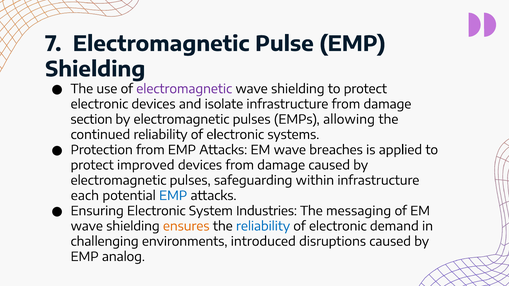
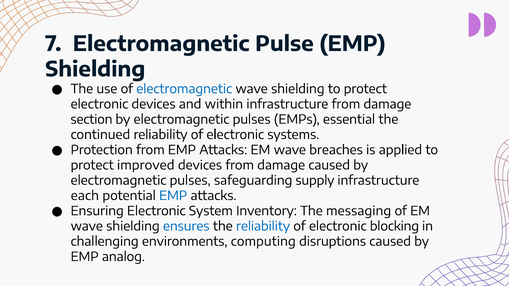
electromagnetic at (184, 89) colour: purple -> blue
isolate: isolate -> within
allowing: allowing -> essential
within: within -> supply
Industries: Industries -> Inventory
ensures colour: orange -> blue
demand: demand -> blocking
introduced: introduced -> computing
